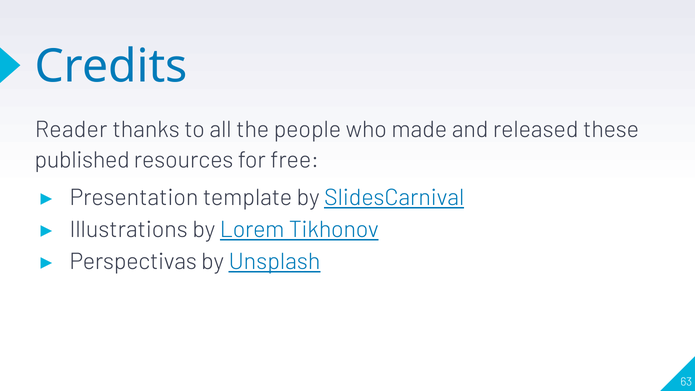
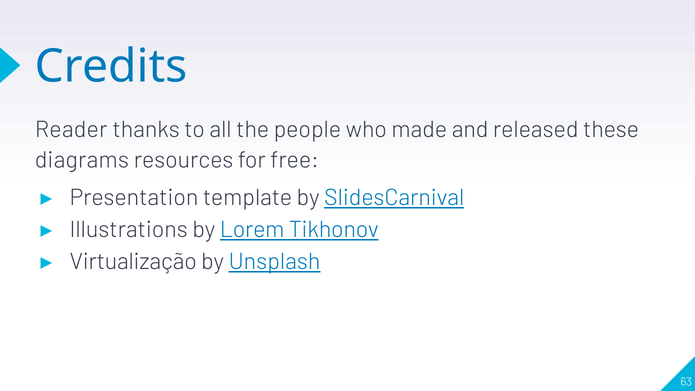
published: published -> diagrams
Perspectivas: Perspectivas -> Virtualização
